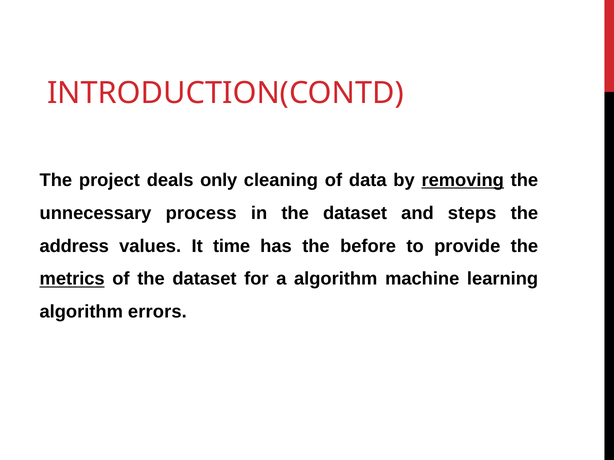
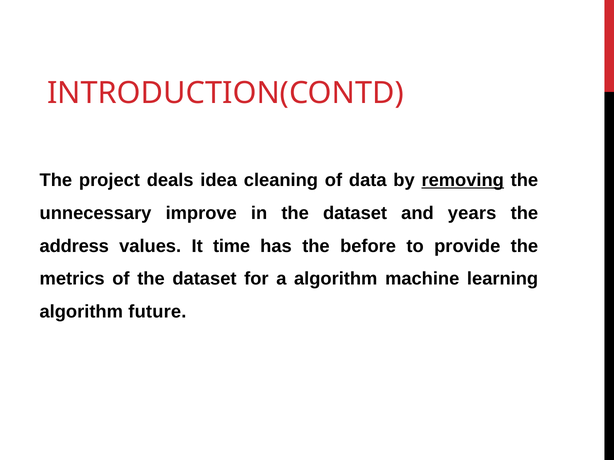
only: only -> idea
process: process -> improve
steps: steps -> years
metrics underline: present -> none
errors: errors -> future
